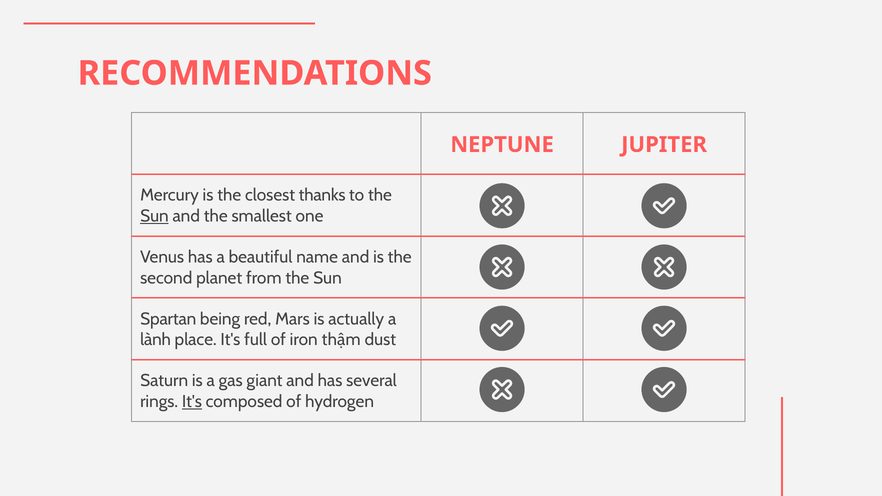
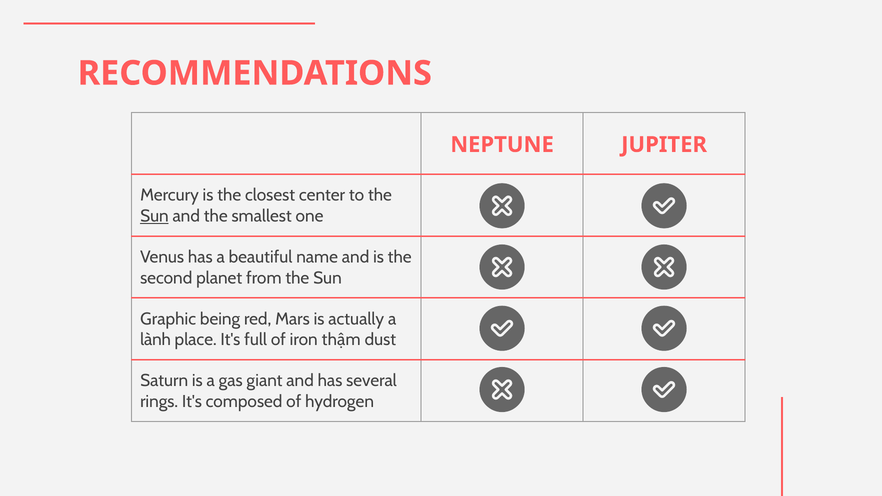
thanks: thanks -> center
Spartan: Spartan -> Graphic
It's at (192, 402) underline: present -> none
